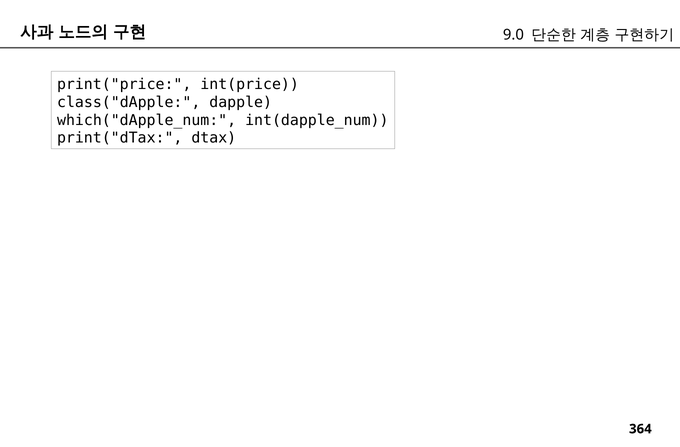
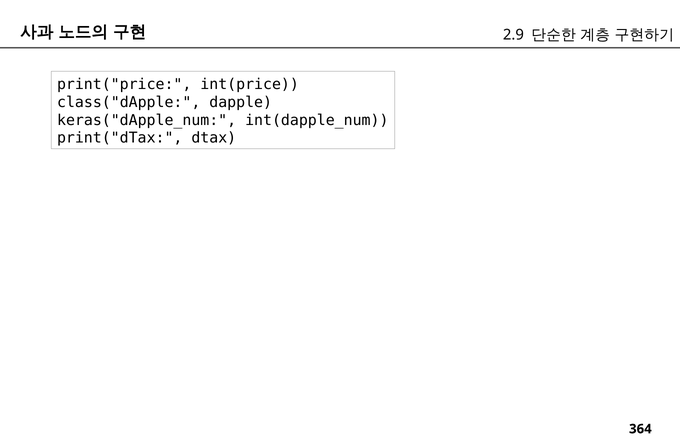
9.0: 9.0 -> 2.9
which("dApple_num: which("dApple_num -> keras("dApple_num
